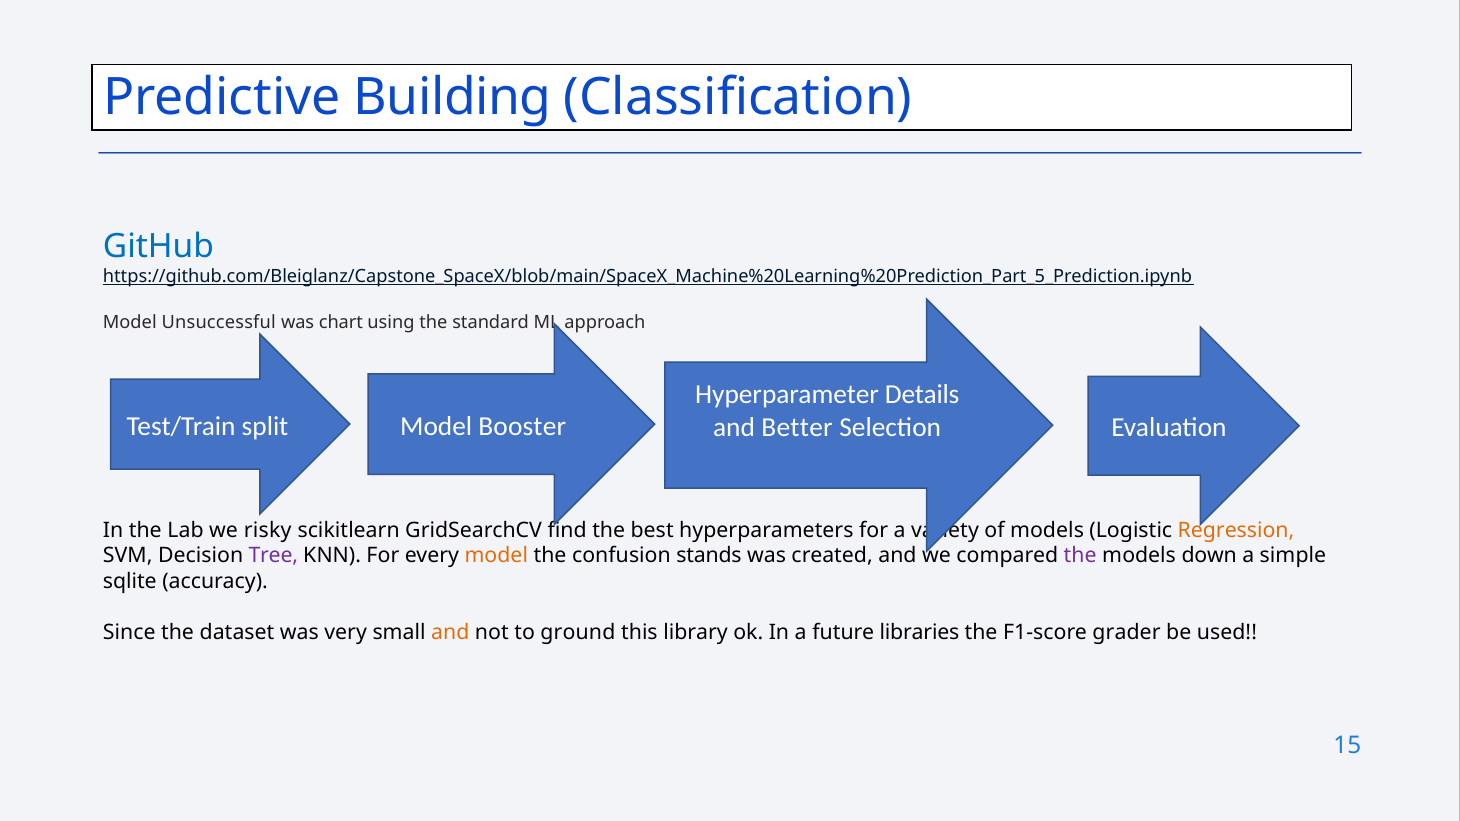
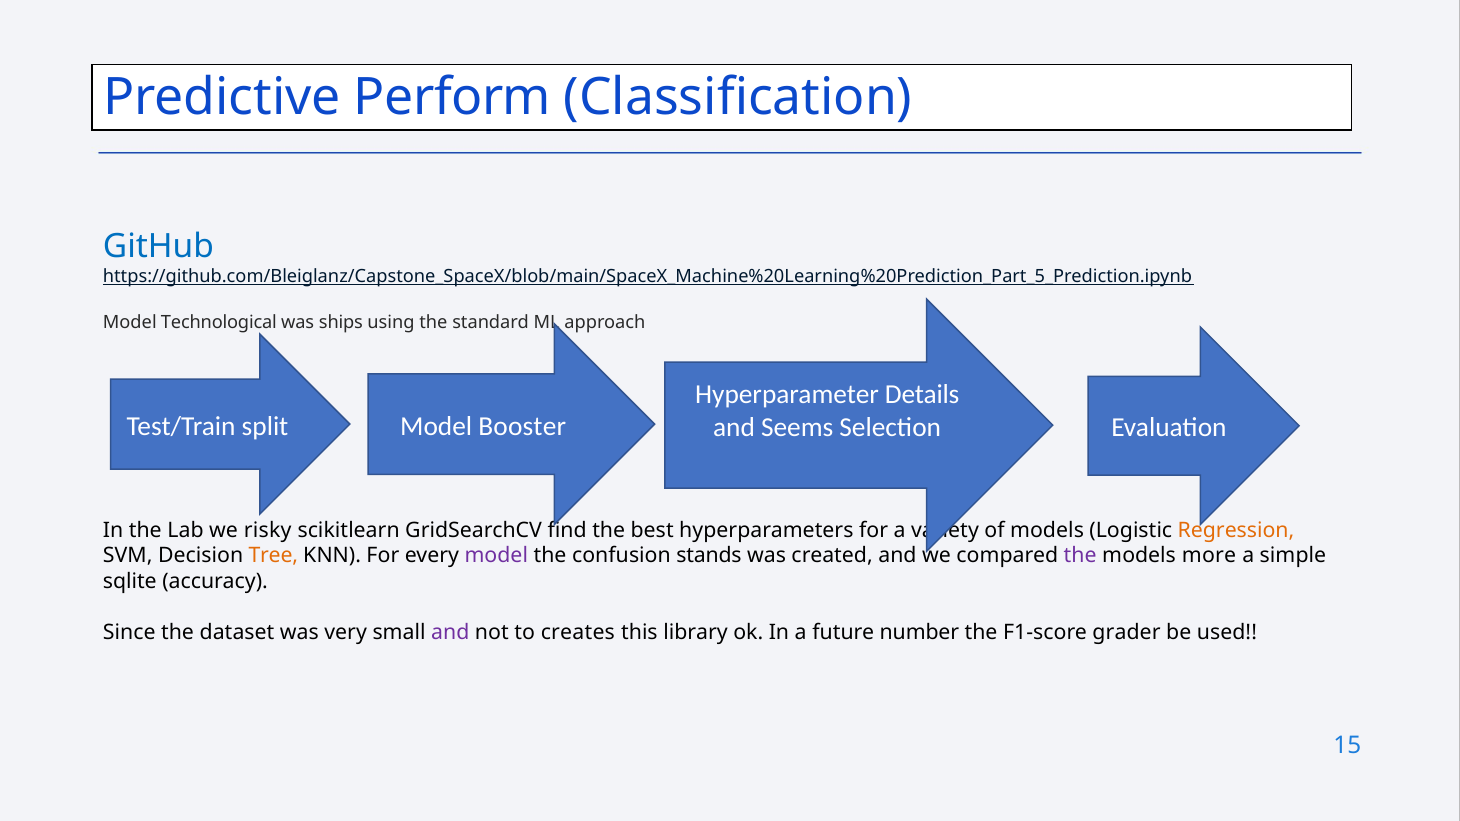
Building: Building -> Perform
Unsuccessful: Unsuccessful -> Technological
chart: chart -> ships
Better: Better -> Seems
Tree colour: purple -> orange
model at (496, 556) colour: orange -> purple
down: down -> more
and at (450, 633) colour: orange -> purple
ground: ground -> creates
libraries: libraries -> number
